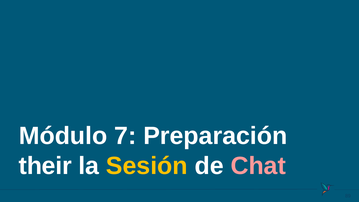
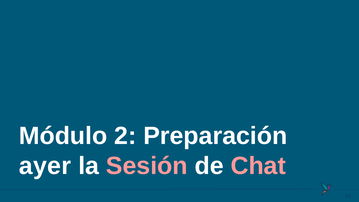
7: 7 -> 2
their: their -> ayer
Sesión colour: yellow -> pink
